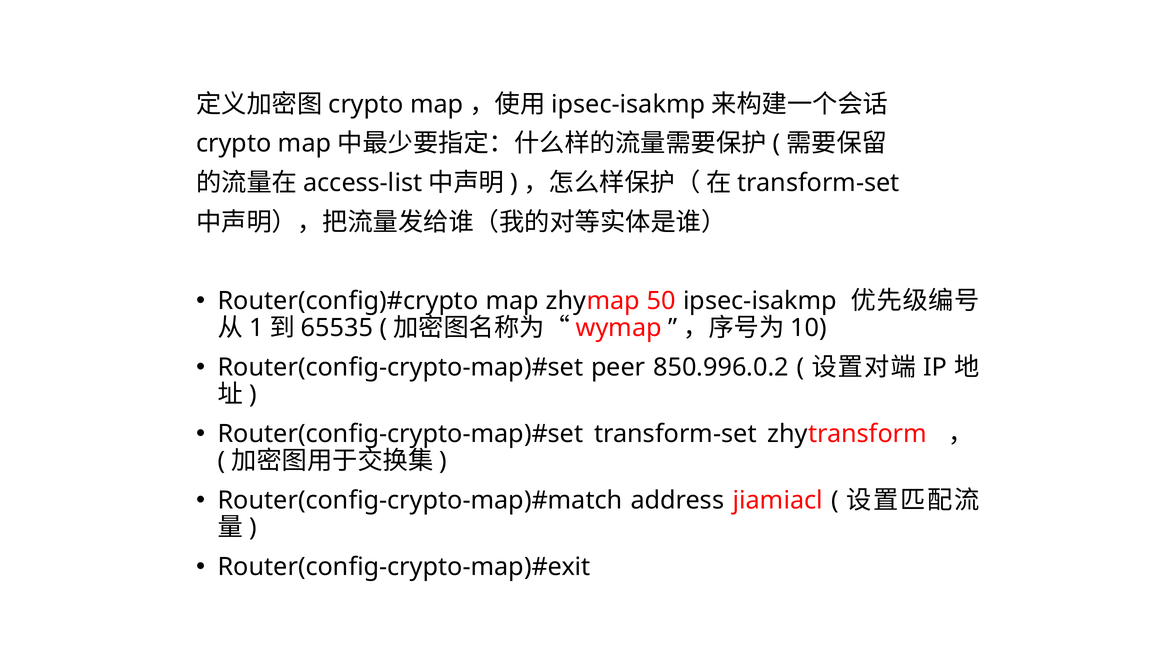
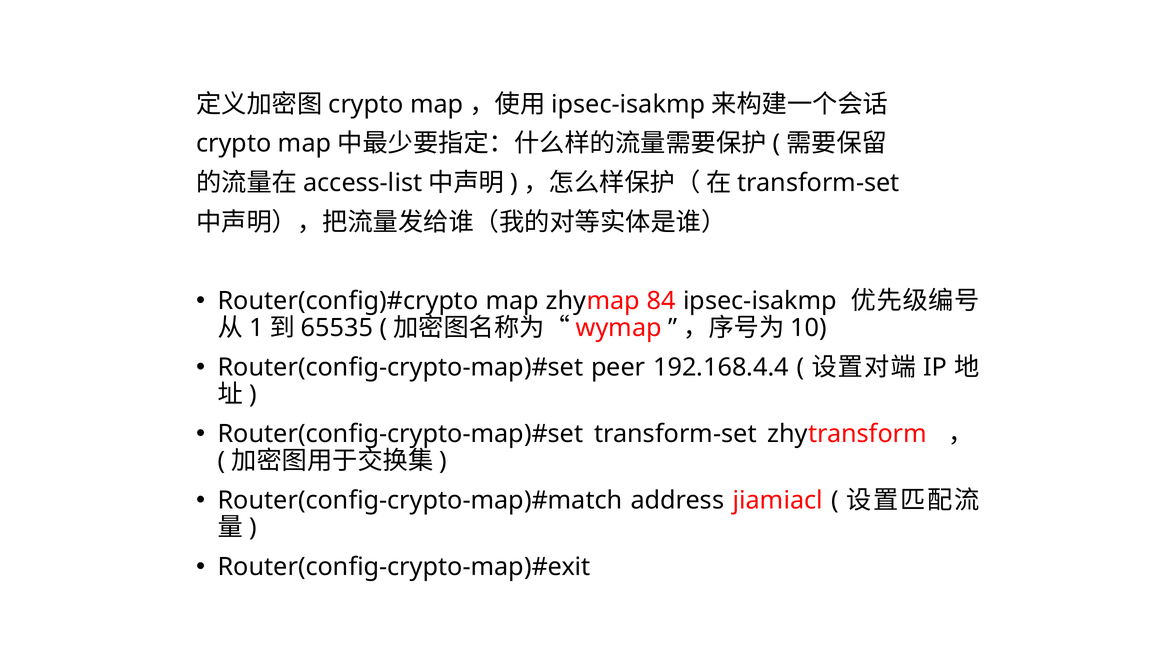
50: 50 -> 84
850.996.0.2: 850.996.0.2 -> 192.168.4.4
